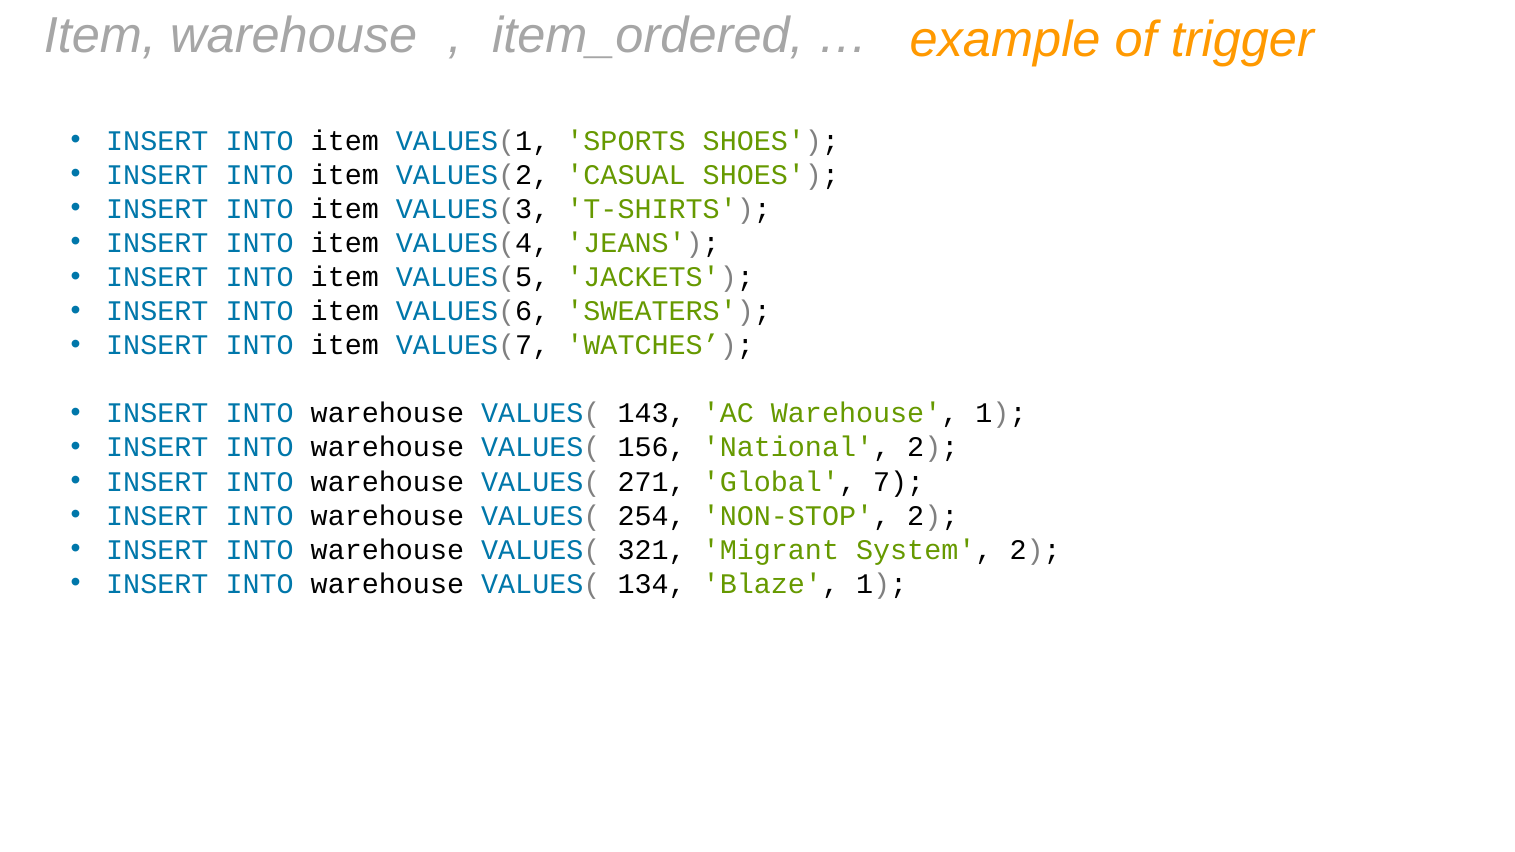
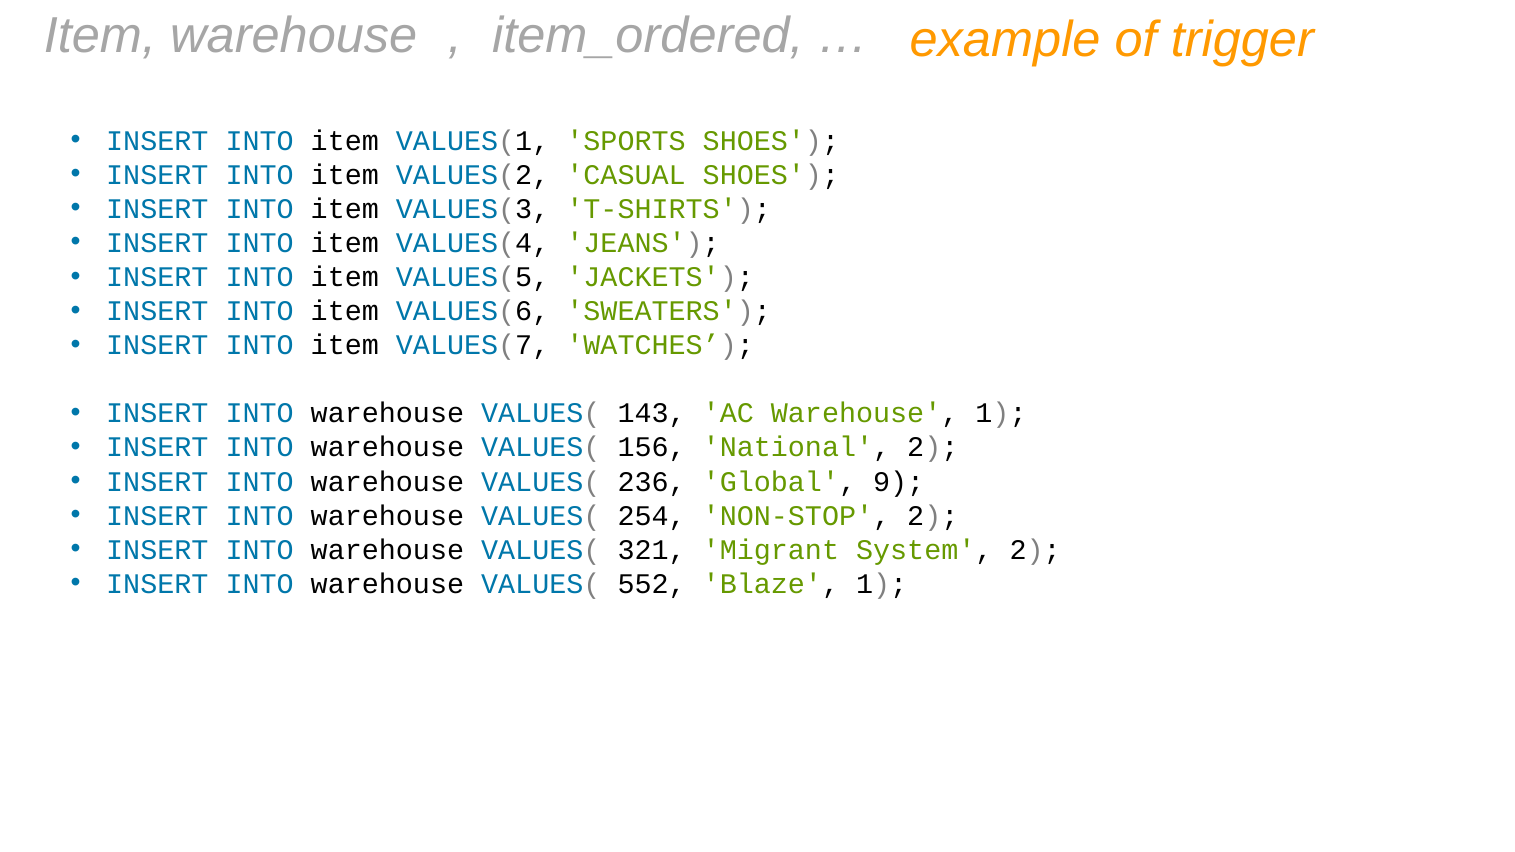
271: 271 -> 236
7: 7 -> 9
134: 134 -> 552
